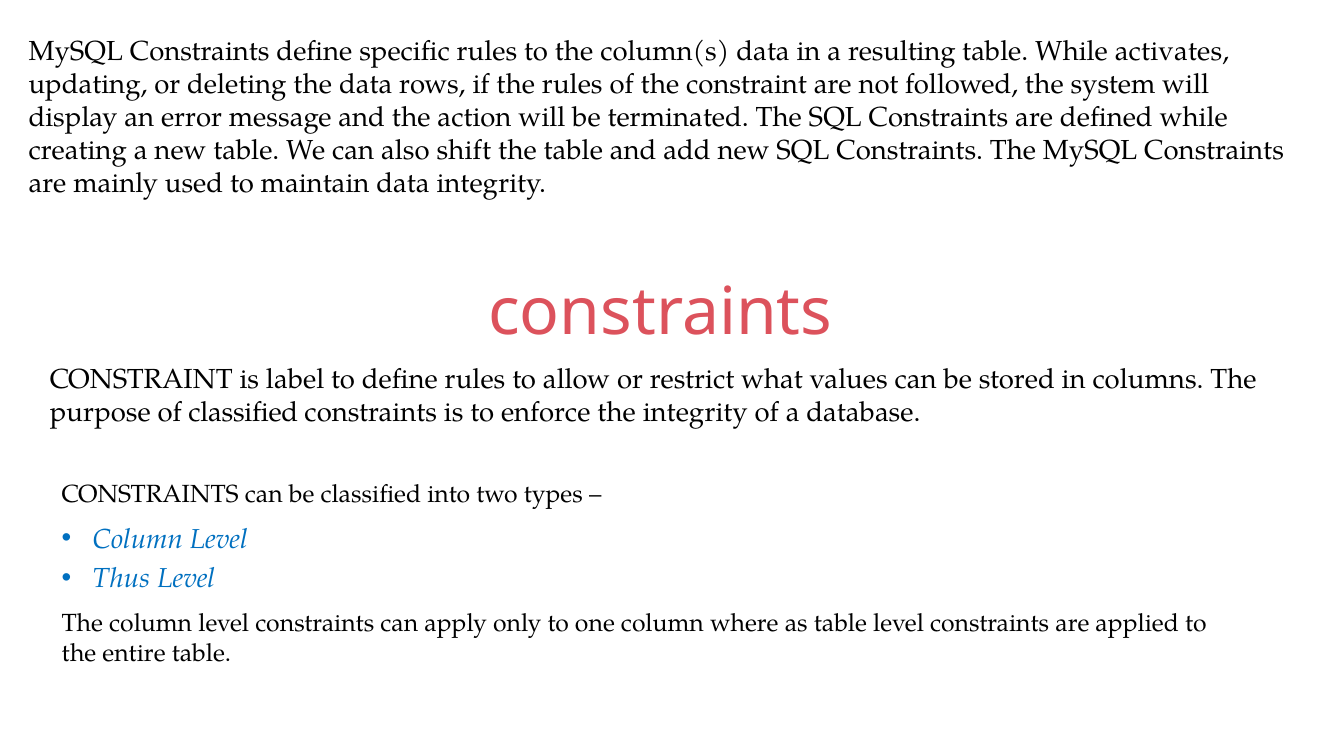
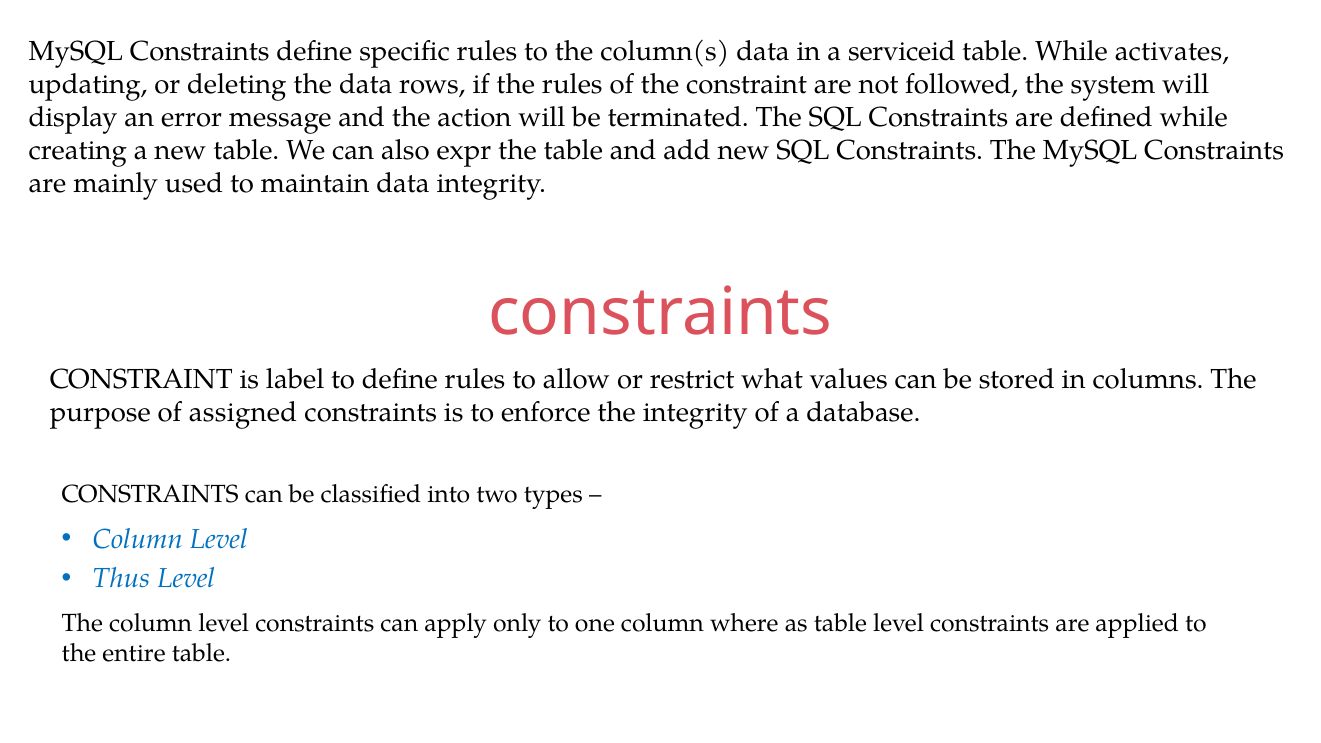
resulting: resulting -> serviceid
shift: shift -> expr
of classified: classified -> assigned
